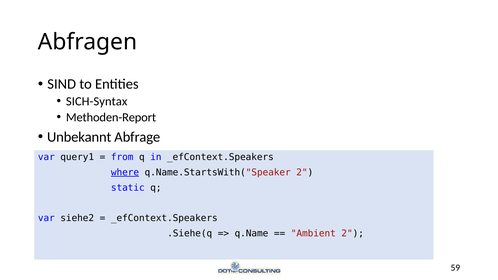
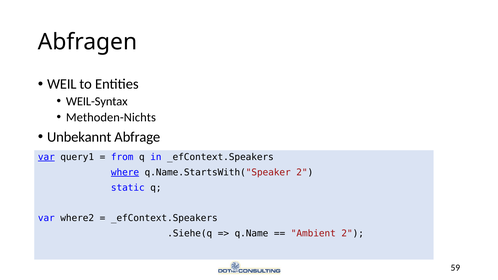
SIND: SIND -> WEIL
SICH-Syntax: SICH-Syntax -> WEIL-Syntax
Methoden-Report: Methoden-Report -> Methoden-Nichts
var at (46, 157) underline: none -> present
siehe2: siehe2 -> where2
